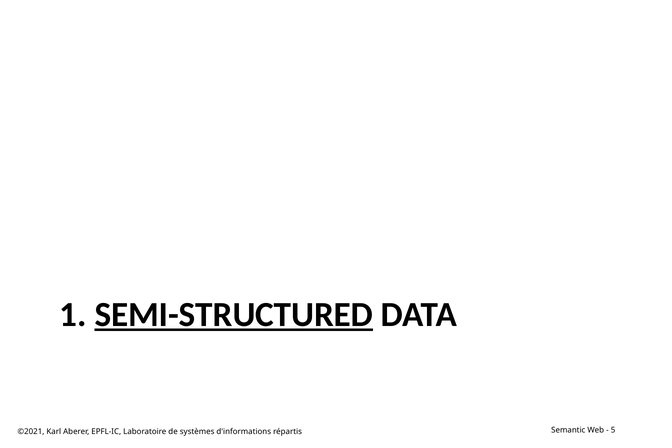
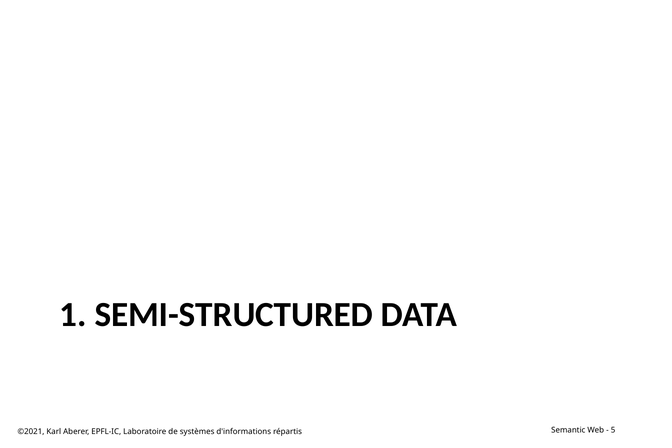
SEMI-STRUCTURED underline: present -> none
